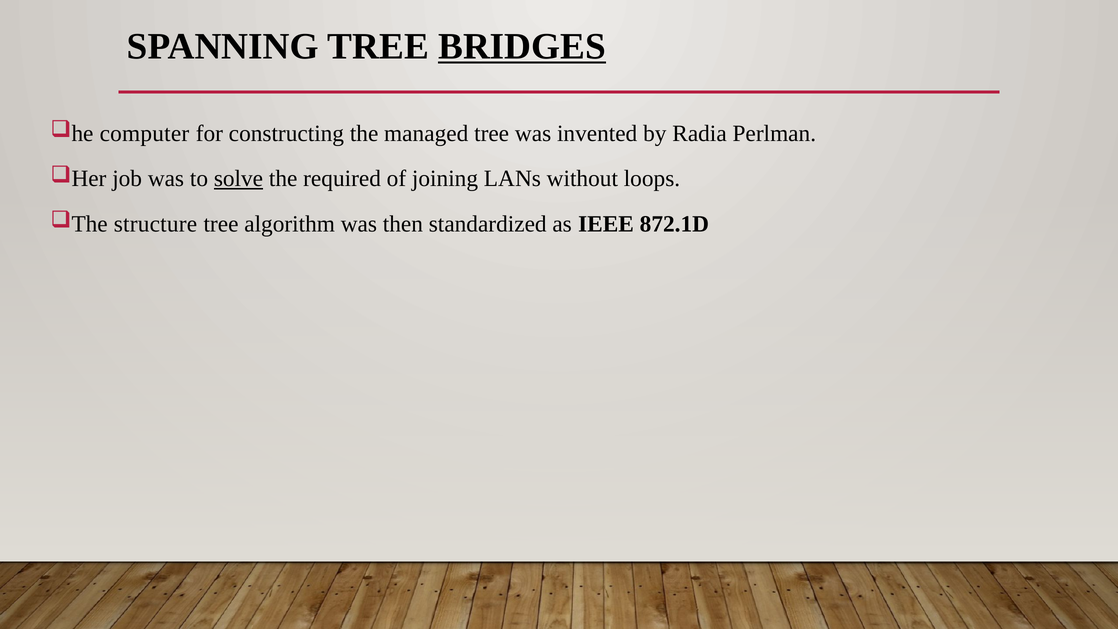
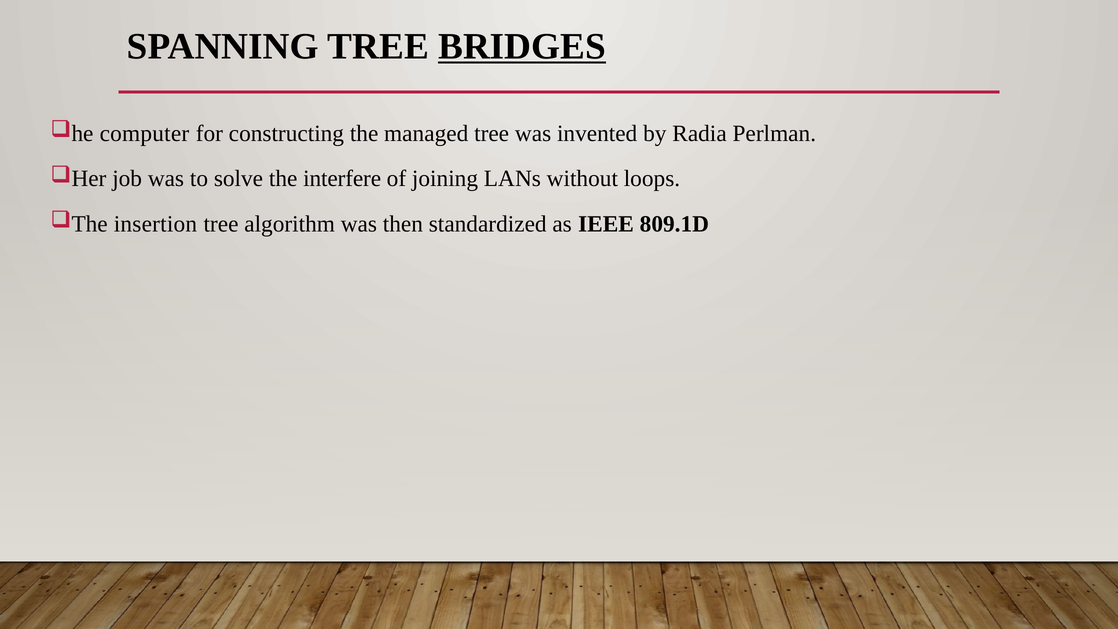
solve underline: present -> none
required: required -> interfere
structure: structure -> insertion
872.1D: 872.1D -> 809.1D
